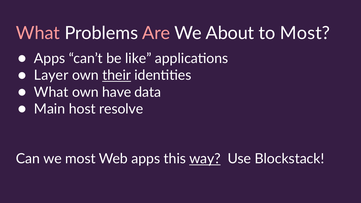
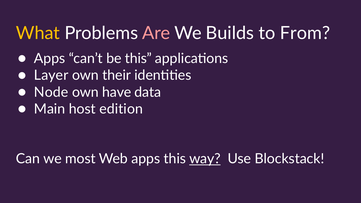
What at (38, 33) colour: pink -> yellow
About: About -> Builds
to Most: Most -> From
be like: like -> this
their underline: present -> none
What at (51, 92): What -> Node
resolve: resolve -> edition
